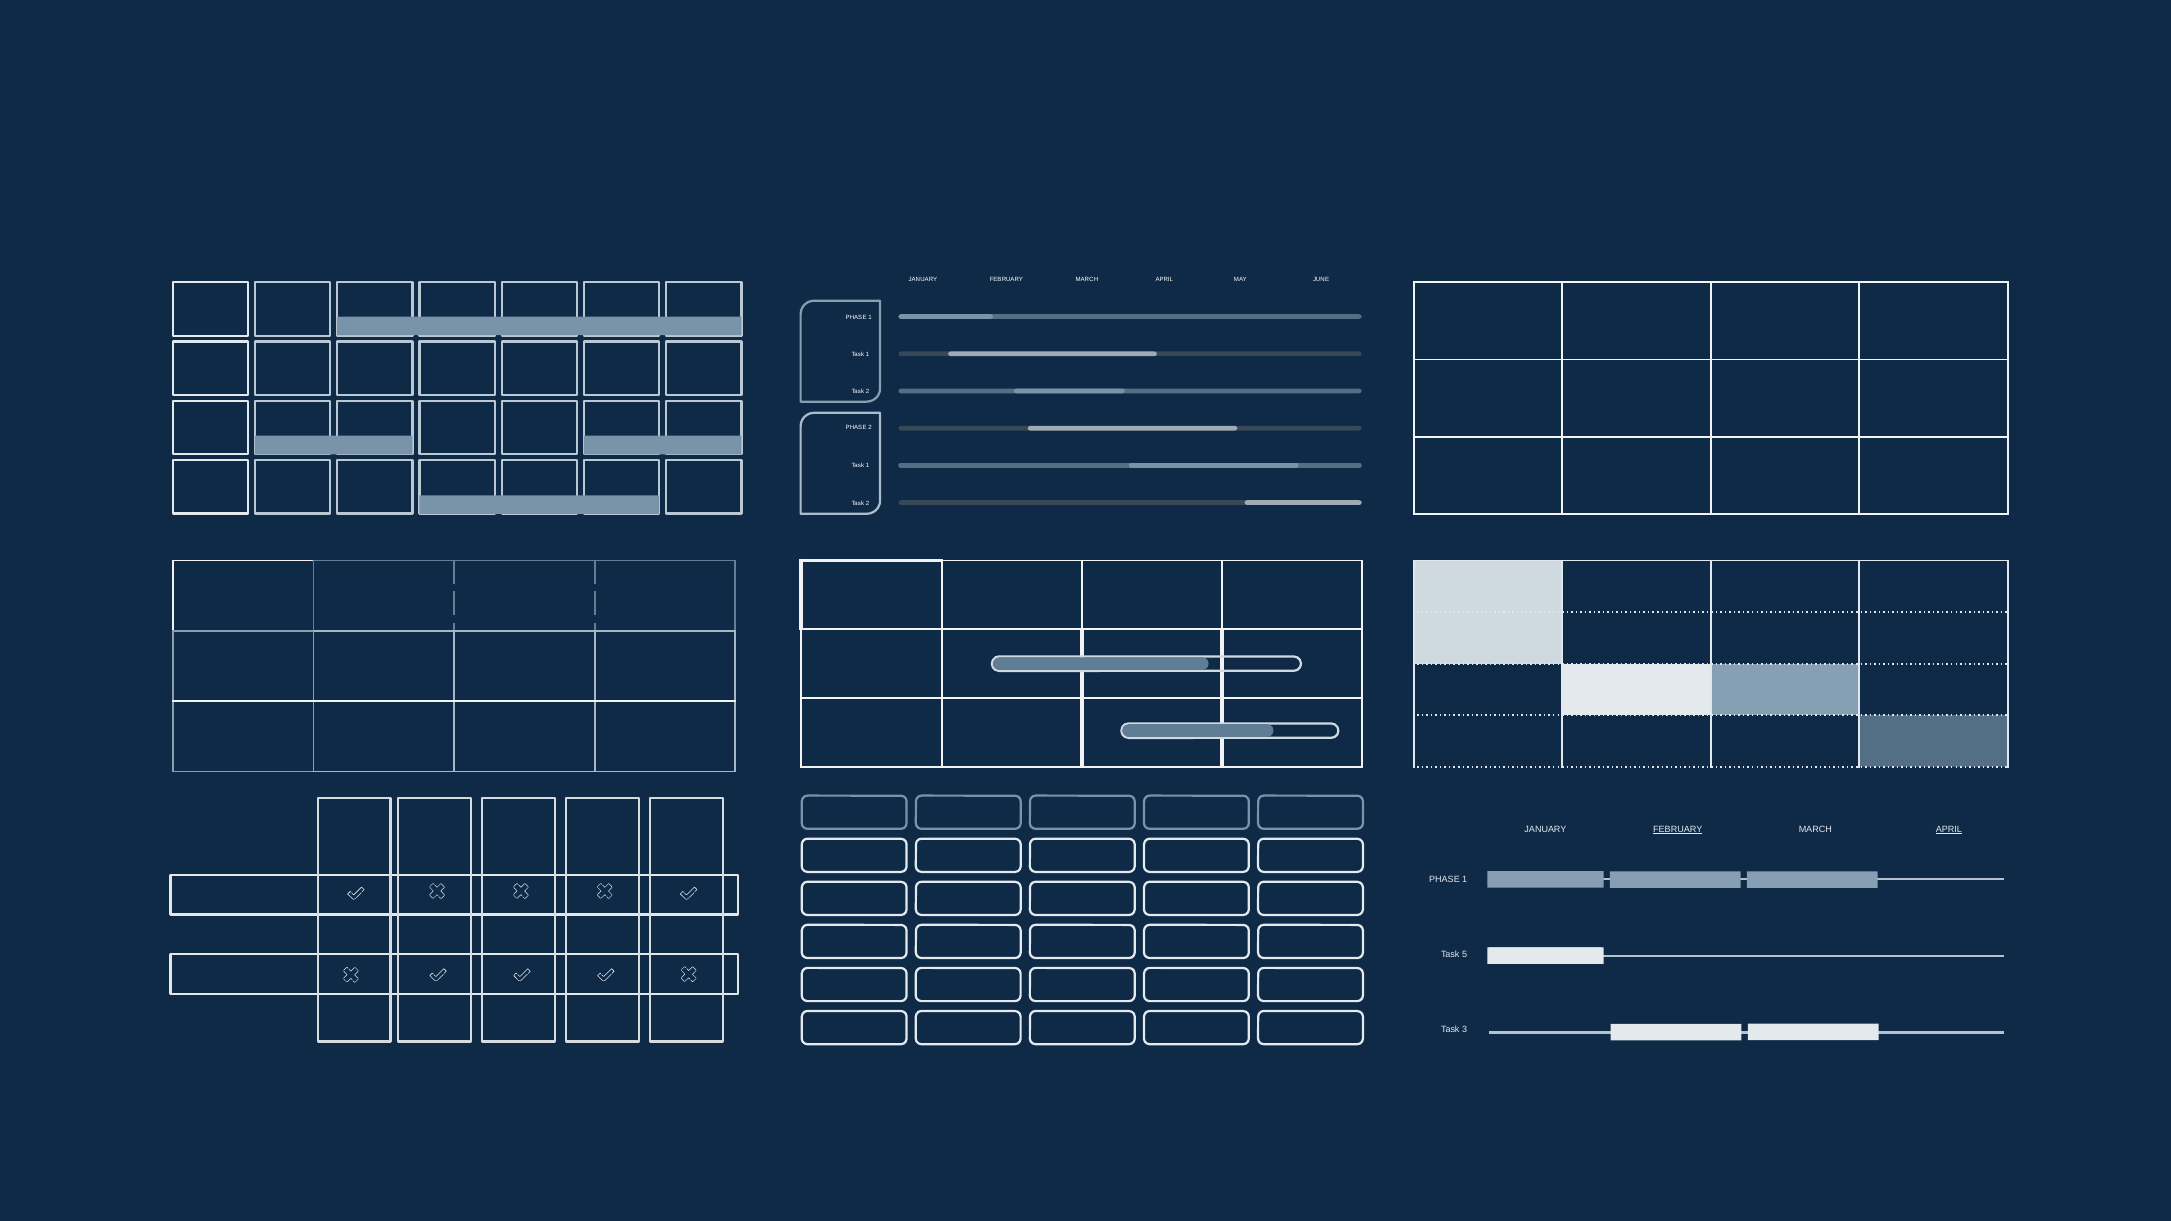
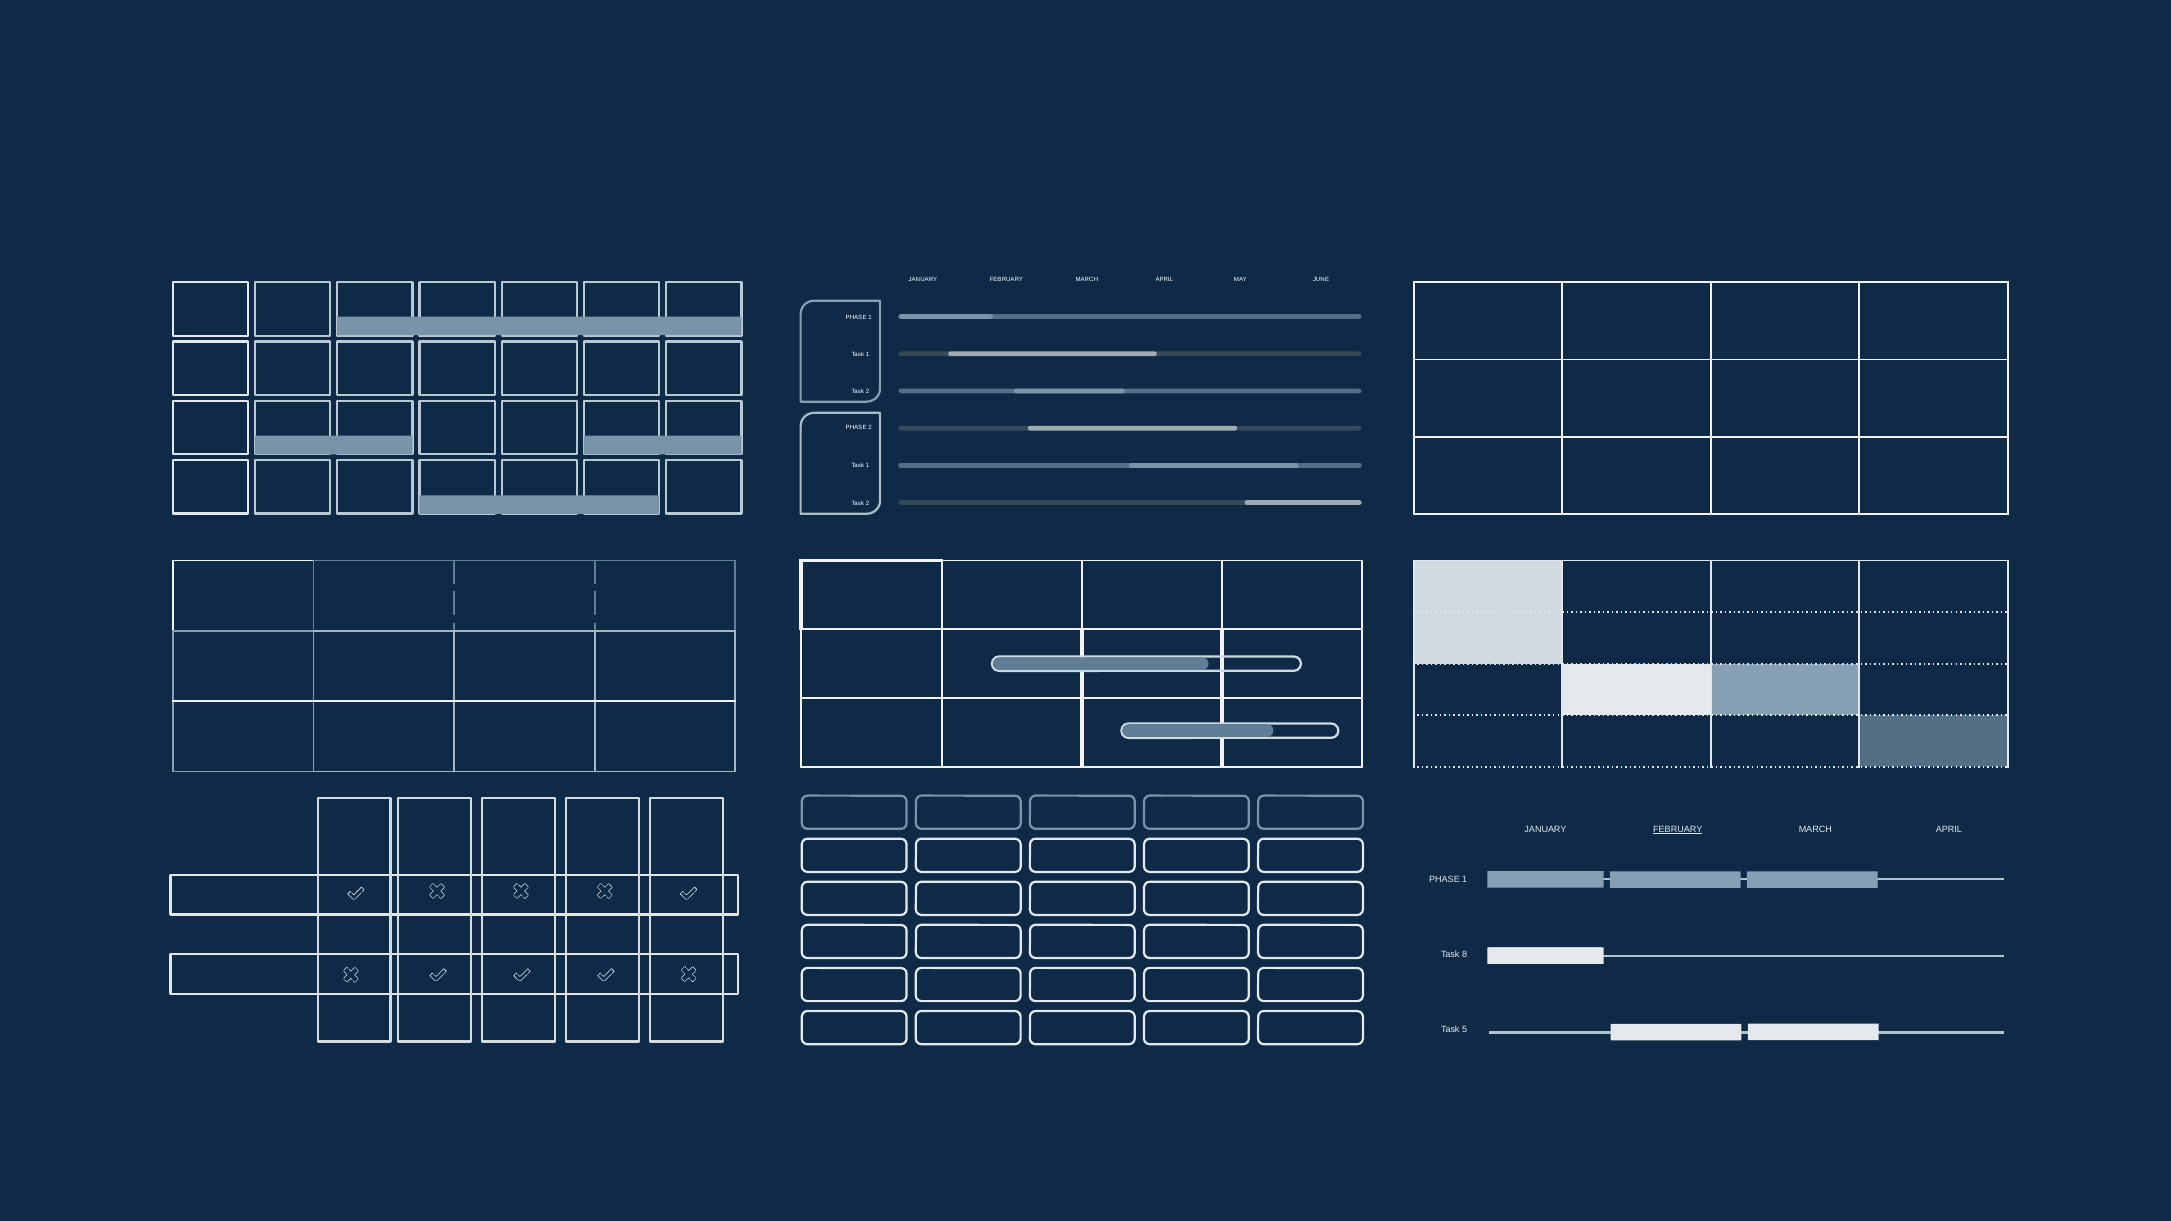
APRIL at (1949, 830) underline: present -> none
5: 5 -> 8
3: 3 -> 5
